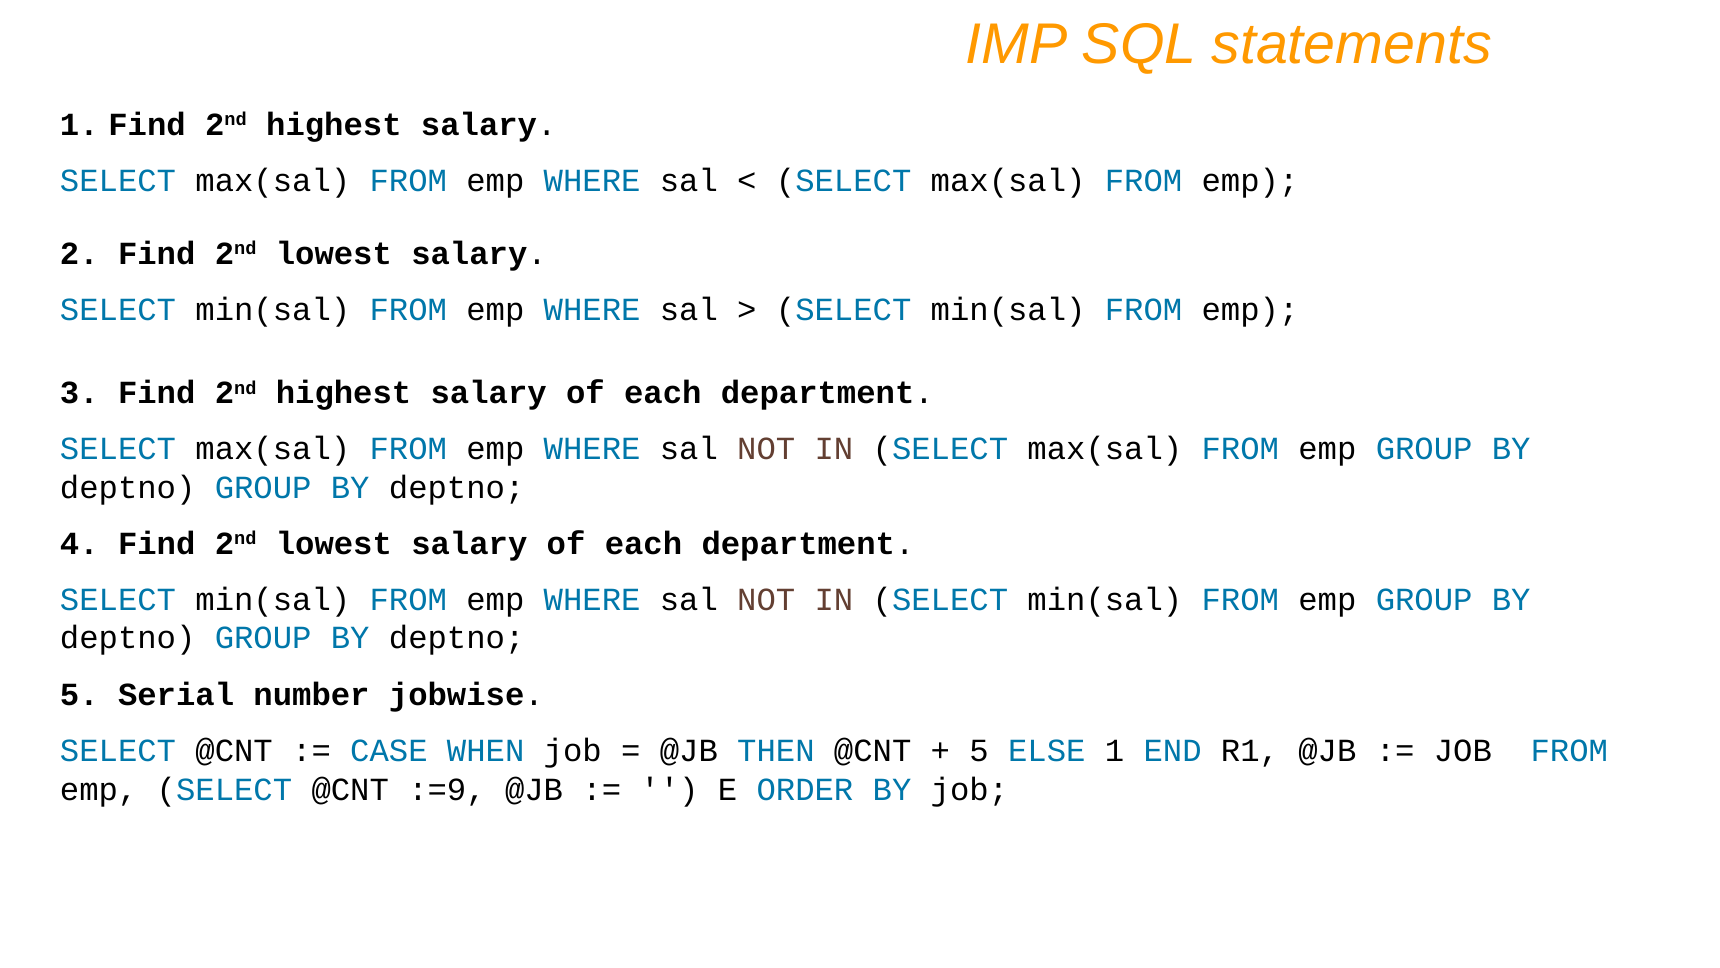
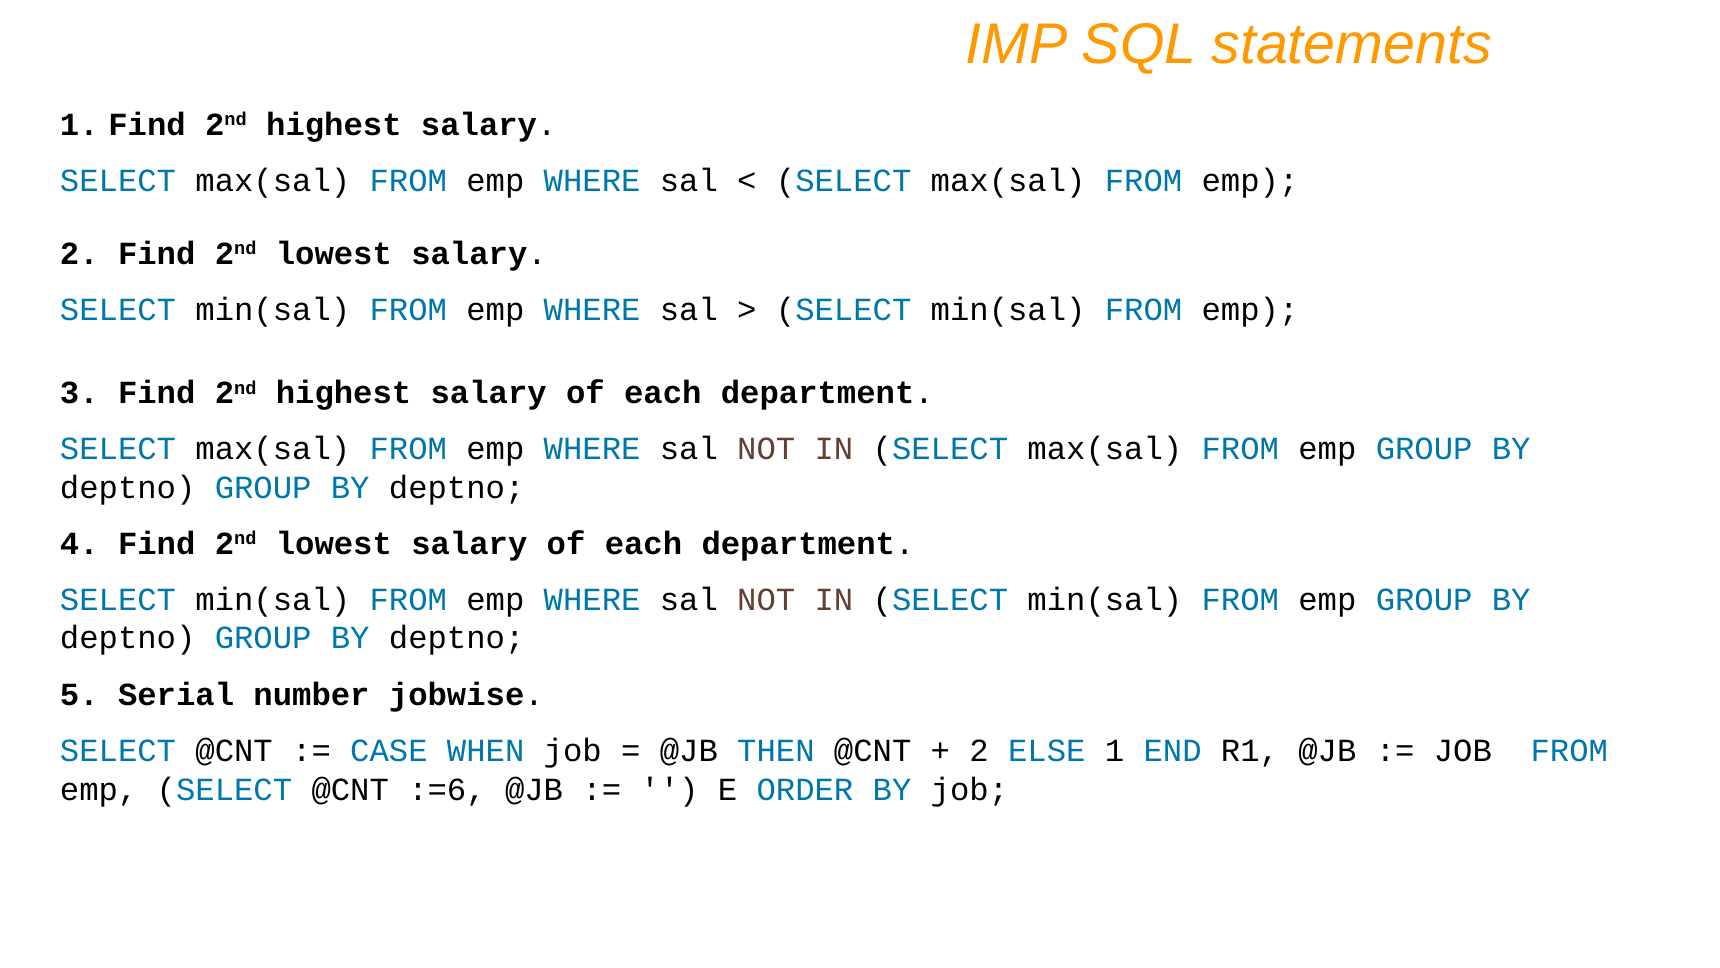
5 at (979, 750): 5 -> 2
:=9: :=9 -> :=6
